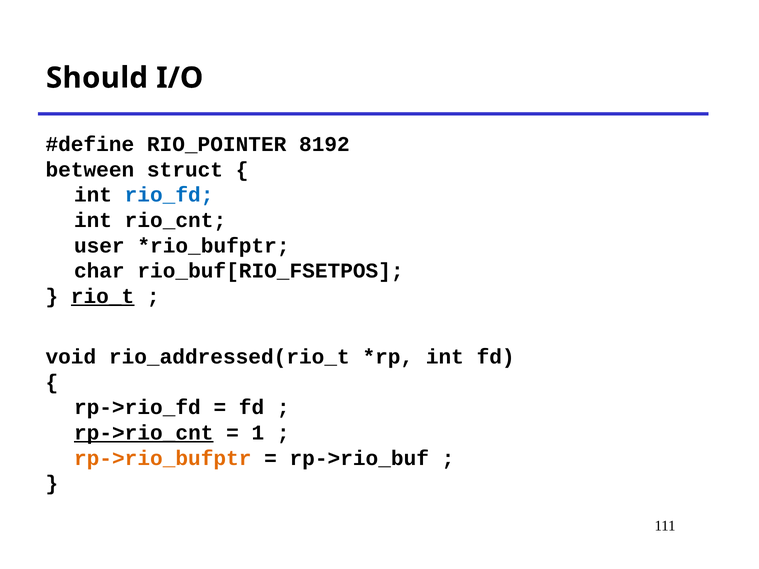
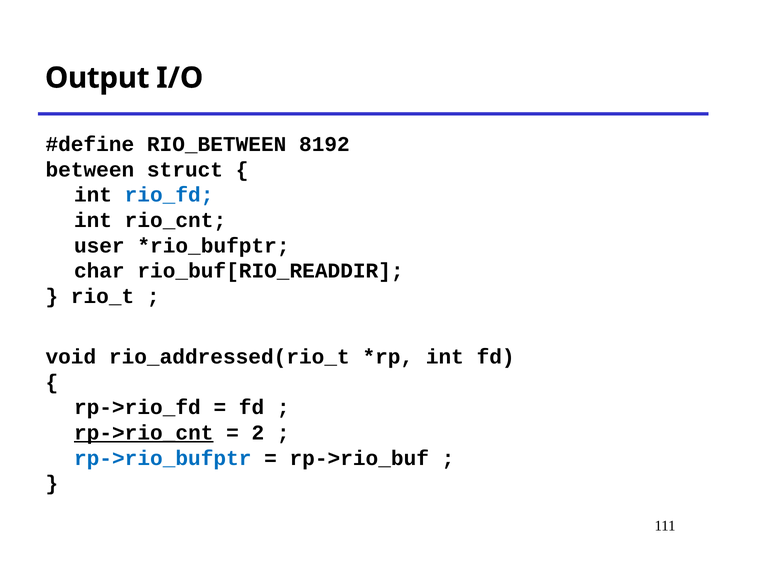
Should: Should -> Output
RIO_POINTER: RIO_POINTER -> RIO_BETWEEN
rio_buf[RIO_FSETPOS: rio_buf[RIO_FSETPOS -> rio_buf[RIO_READDIR
rio_t underline: present -> none
1: 1 -> 2
rp->rio_bufptr colour: orange -> blue
